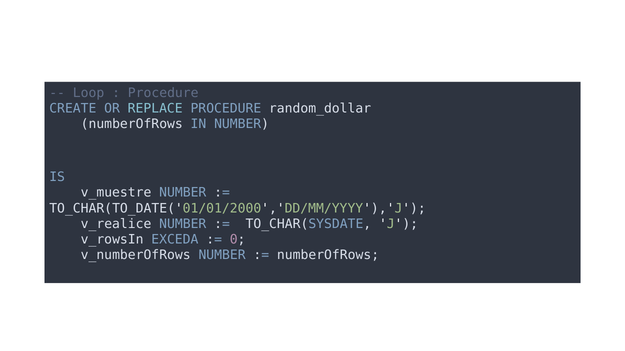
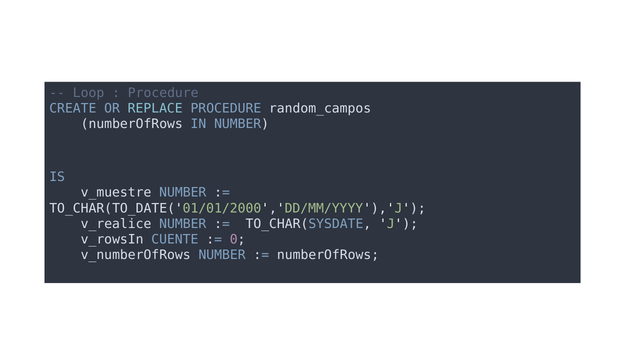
random_dollar: random_dollar -> random_campos
EXCEDA: EXCEDA -> CUENTE
